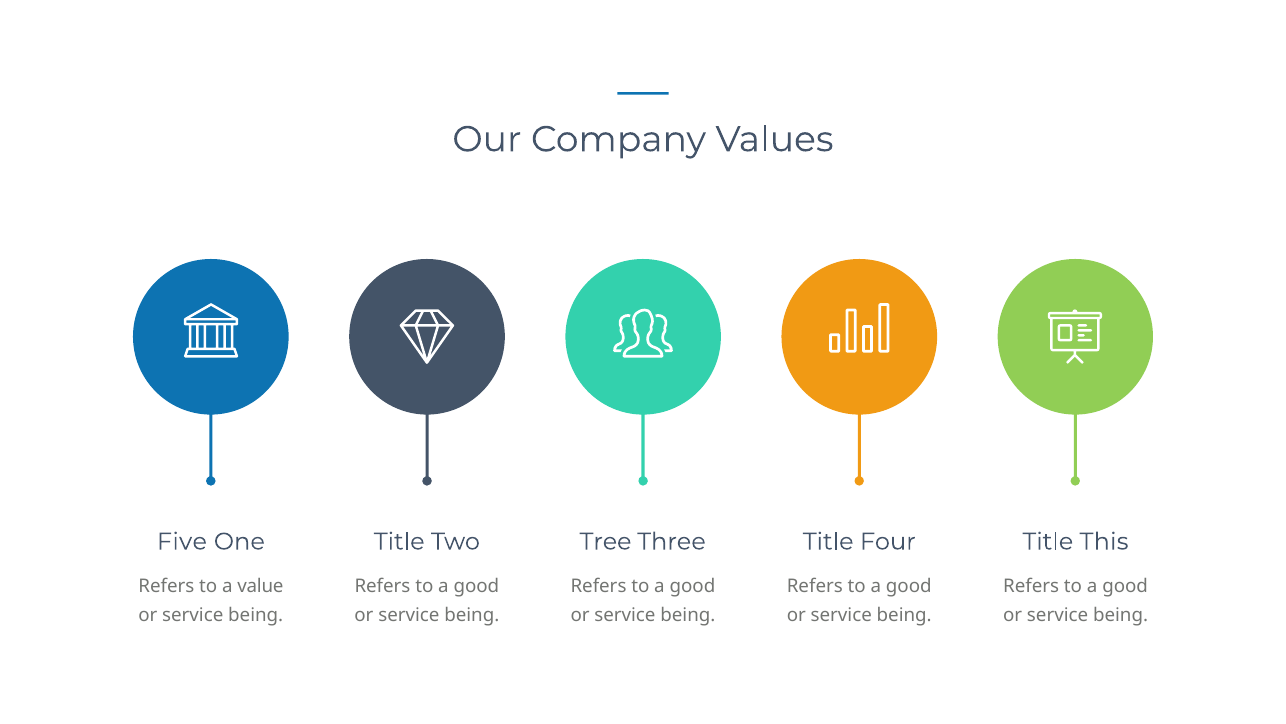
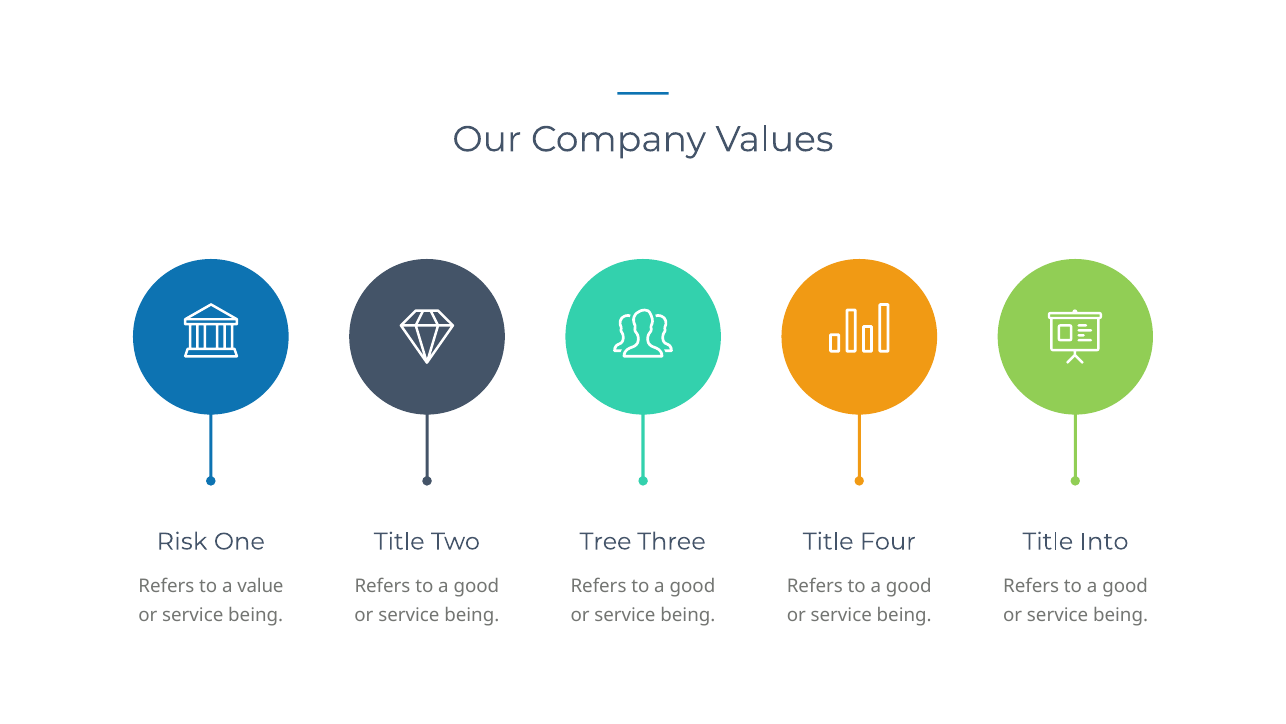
Five: Five -> Risk
This: This -> Into
